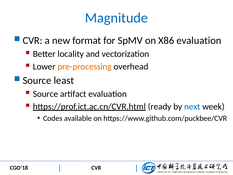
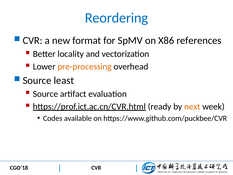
Magnitude: Magnitude -> Reordering
X86 evaluation: evaluation -> references
next colour: blue -> orange
